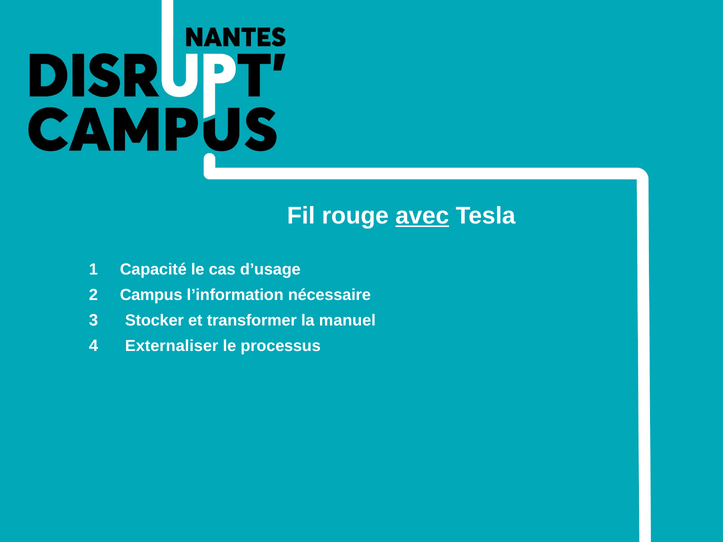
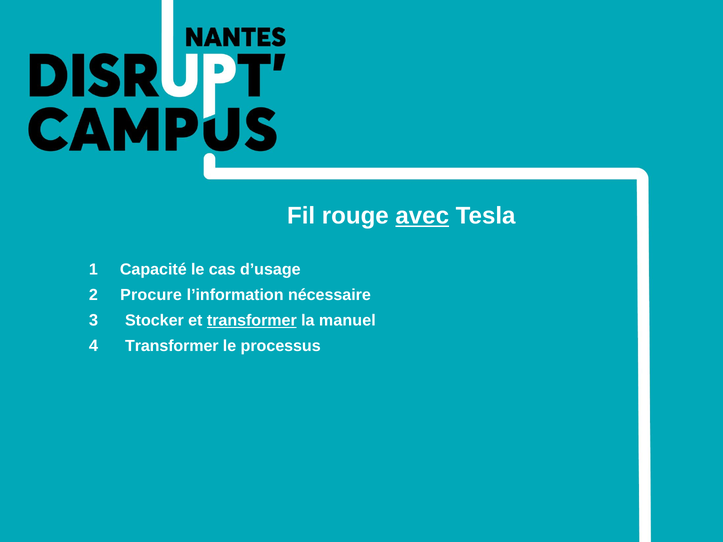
Campus: Campus -> Procure
transformer at (252, 321) underline: none -> present
Externaliser at (172, 346): Externaliser -> Transformer
